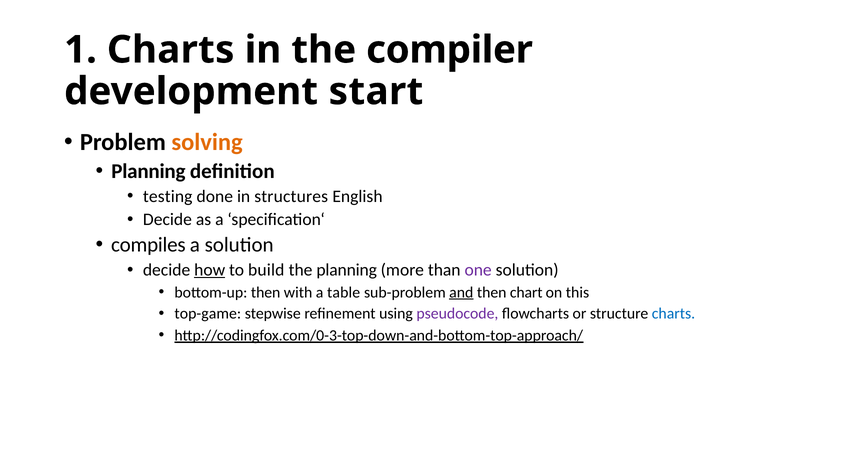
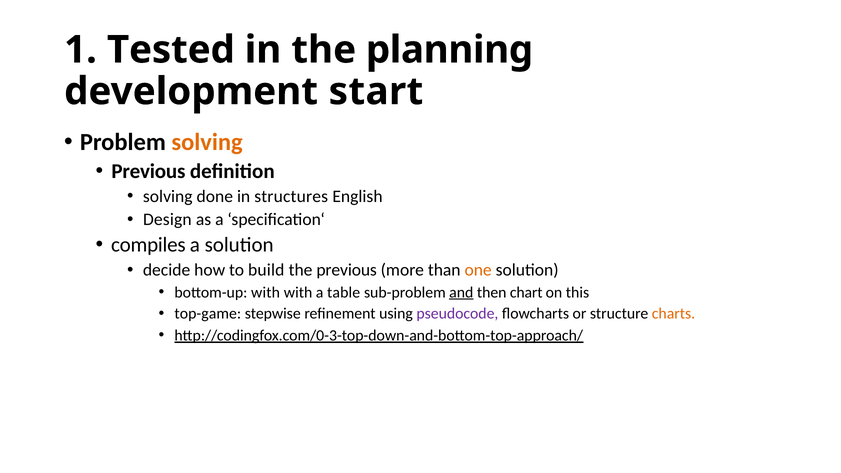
1 Charts: Charts -> Tested
compiler: compiler -> planning
Planning at (148, 171): Planning -> Previous
testing at (168, 196): testing -> solving
Decide at (167, 220): Decide -> Design
how underline: present -> none
the planning: planning -> previous
one colour: purple -> orange
bottom-up then: then -> with
charts at (674, 314) colour: blue -> orange
